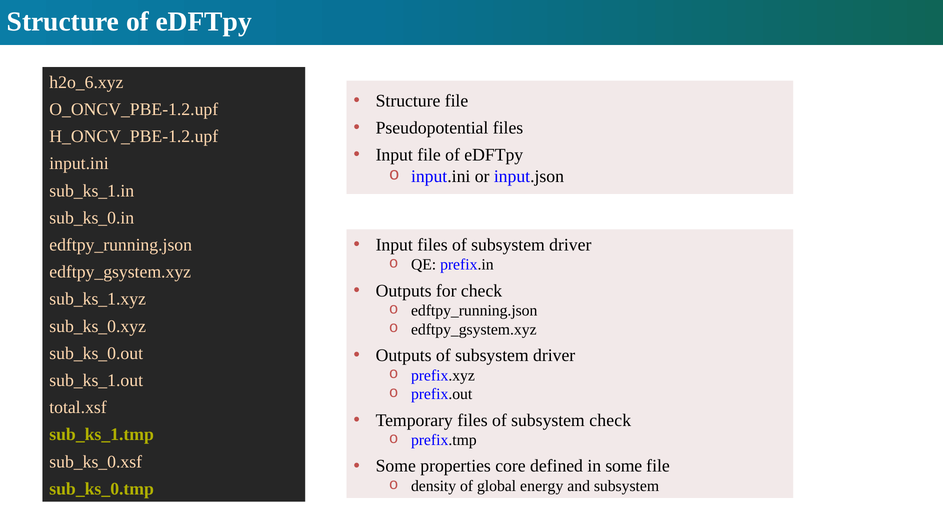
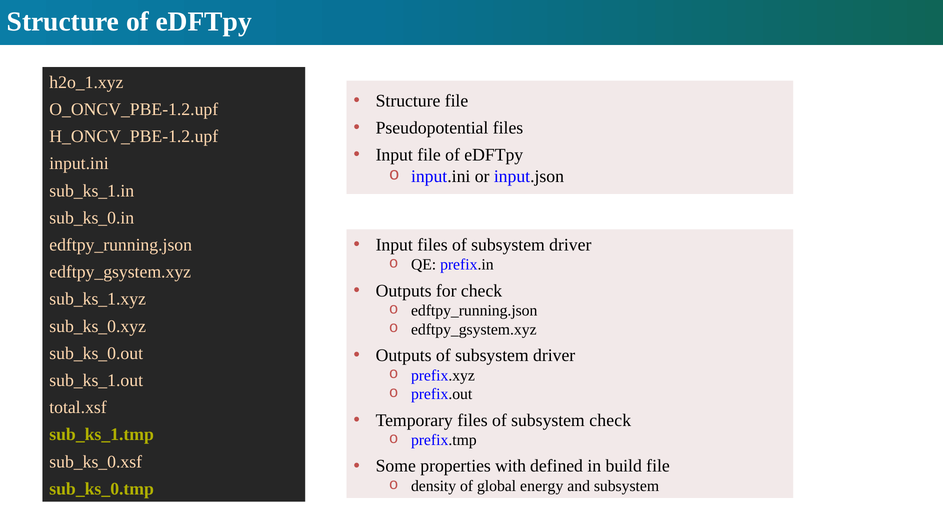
h2o_6.xyz: h2o_6.xyz -> h2o_1.xyz
core: core -> with
in some: some -> build
